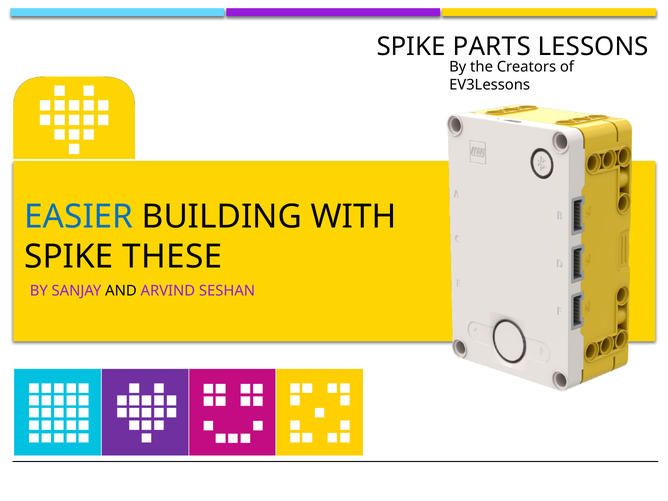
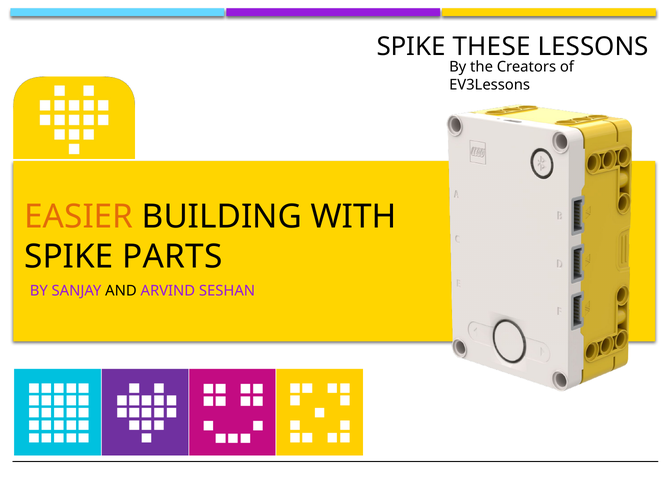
PARTS: PARTS -> THESE
EASIER colour: blue -> orange
THESE: THESE -> PARTS
